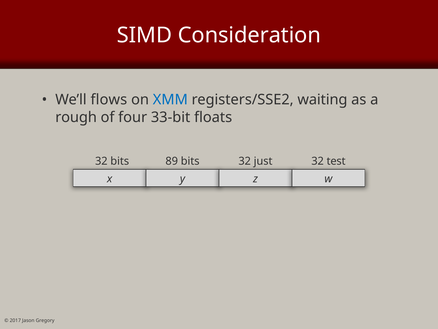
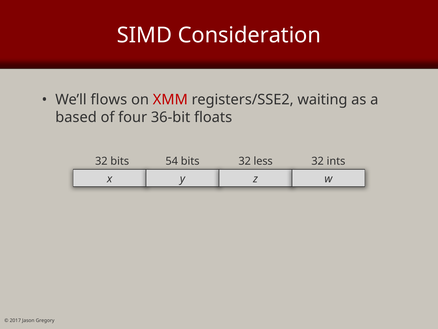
XMM colour: blue -> red
rough: rough -> based
33-bit: 33-bit -> 36-bit
89: 89 -> 54
just: just -> less
test: test -> ints
